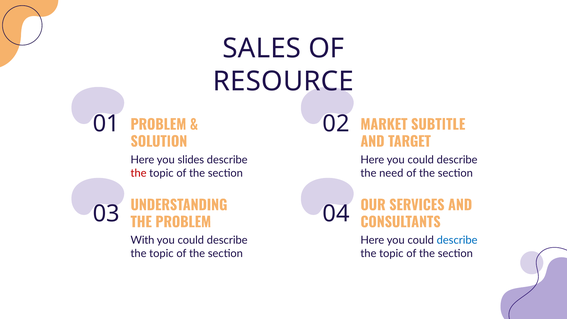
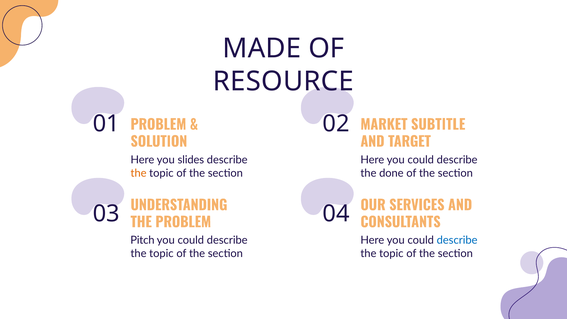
SALES: SALES -> MADE
the at (139, 173) colour: red -> orange
need: need -> done
With: With -> Pitch
